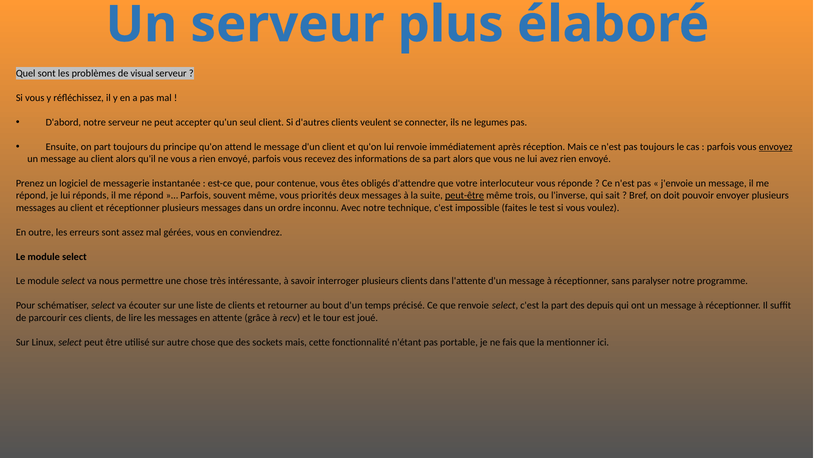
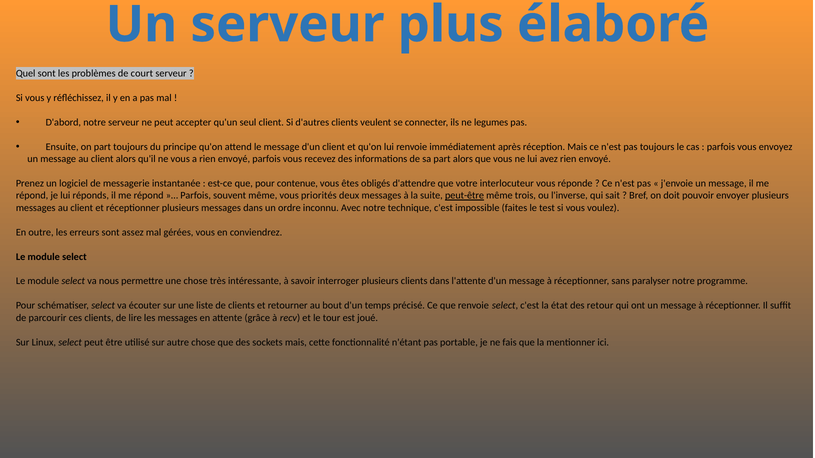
visual: visual -> court
envoyez underline: present -> none
la part: part -> état
depuis: depuis -> retour
